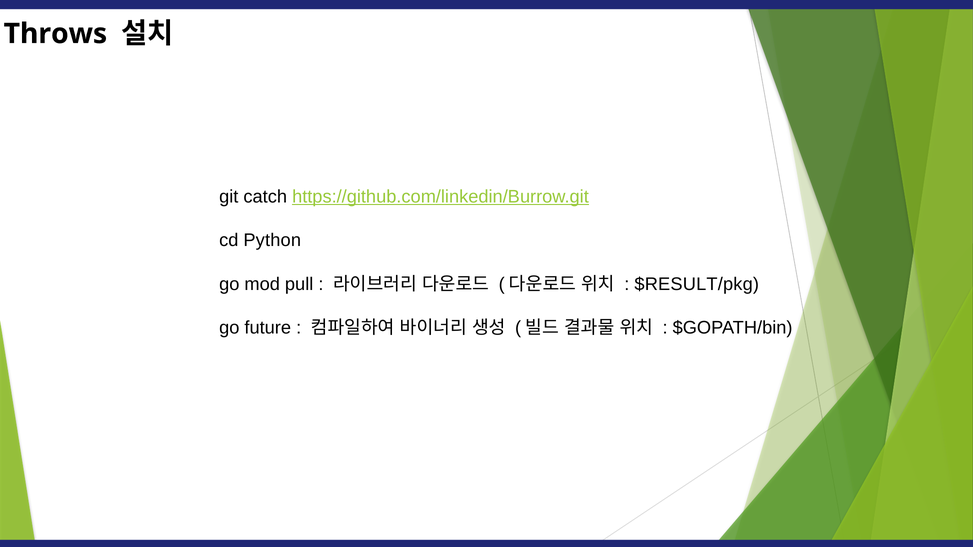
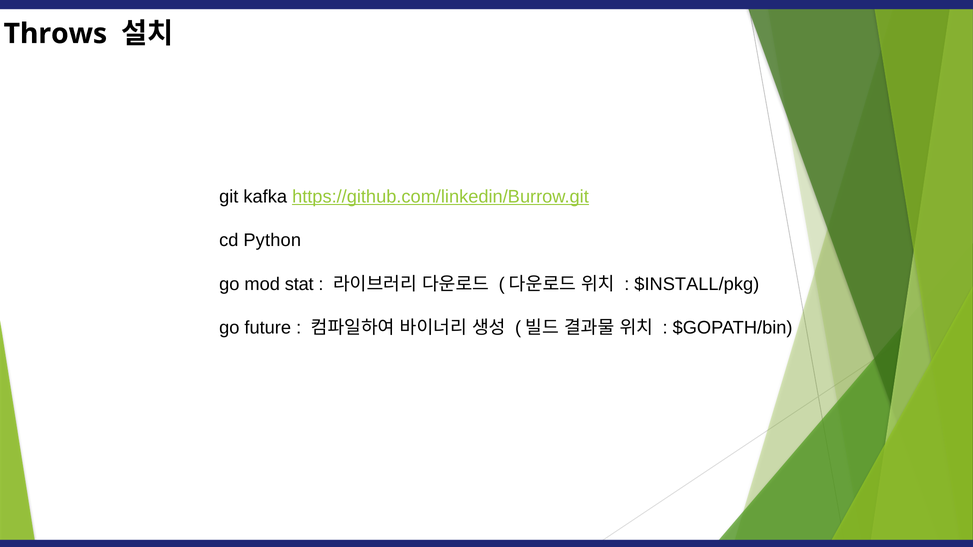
catch: catch -> kafka
pull: pull -> stat
$RESULT/pkg: $RESULT/pkg -> $INSTALL/pkg
